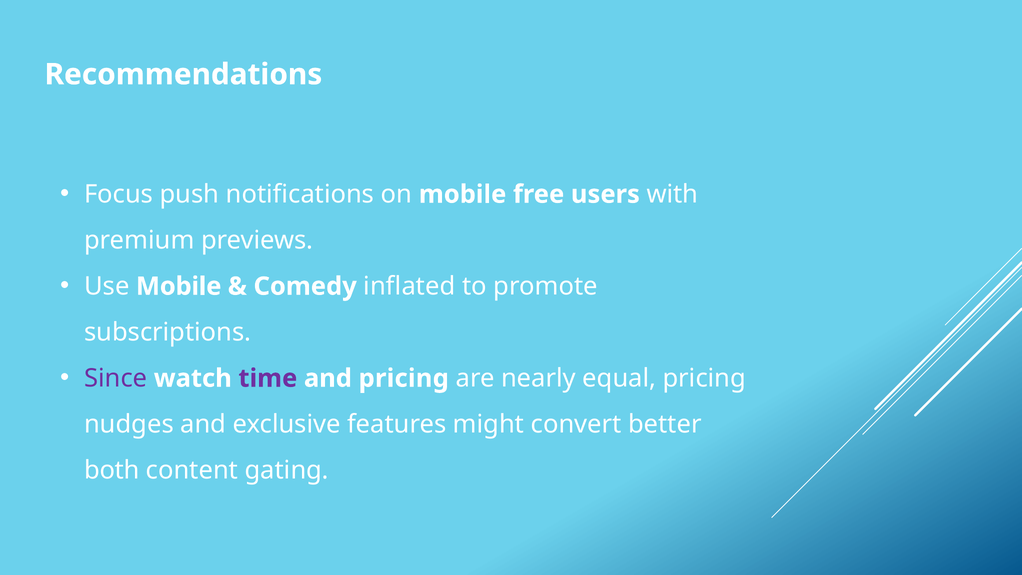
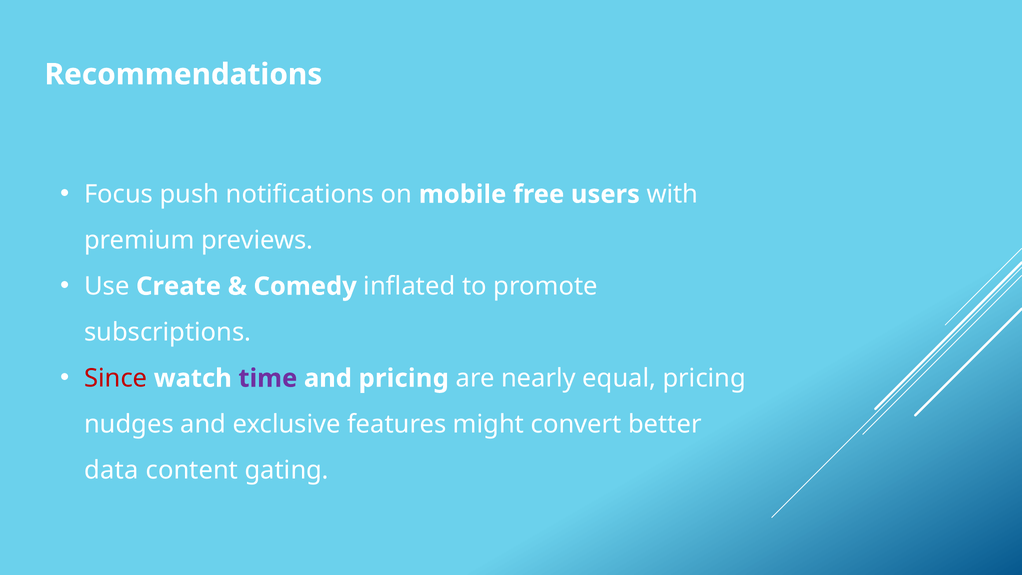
Use Mobile: Mobile -> Create
Since colour: purple -> red
both: both -> data
